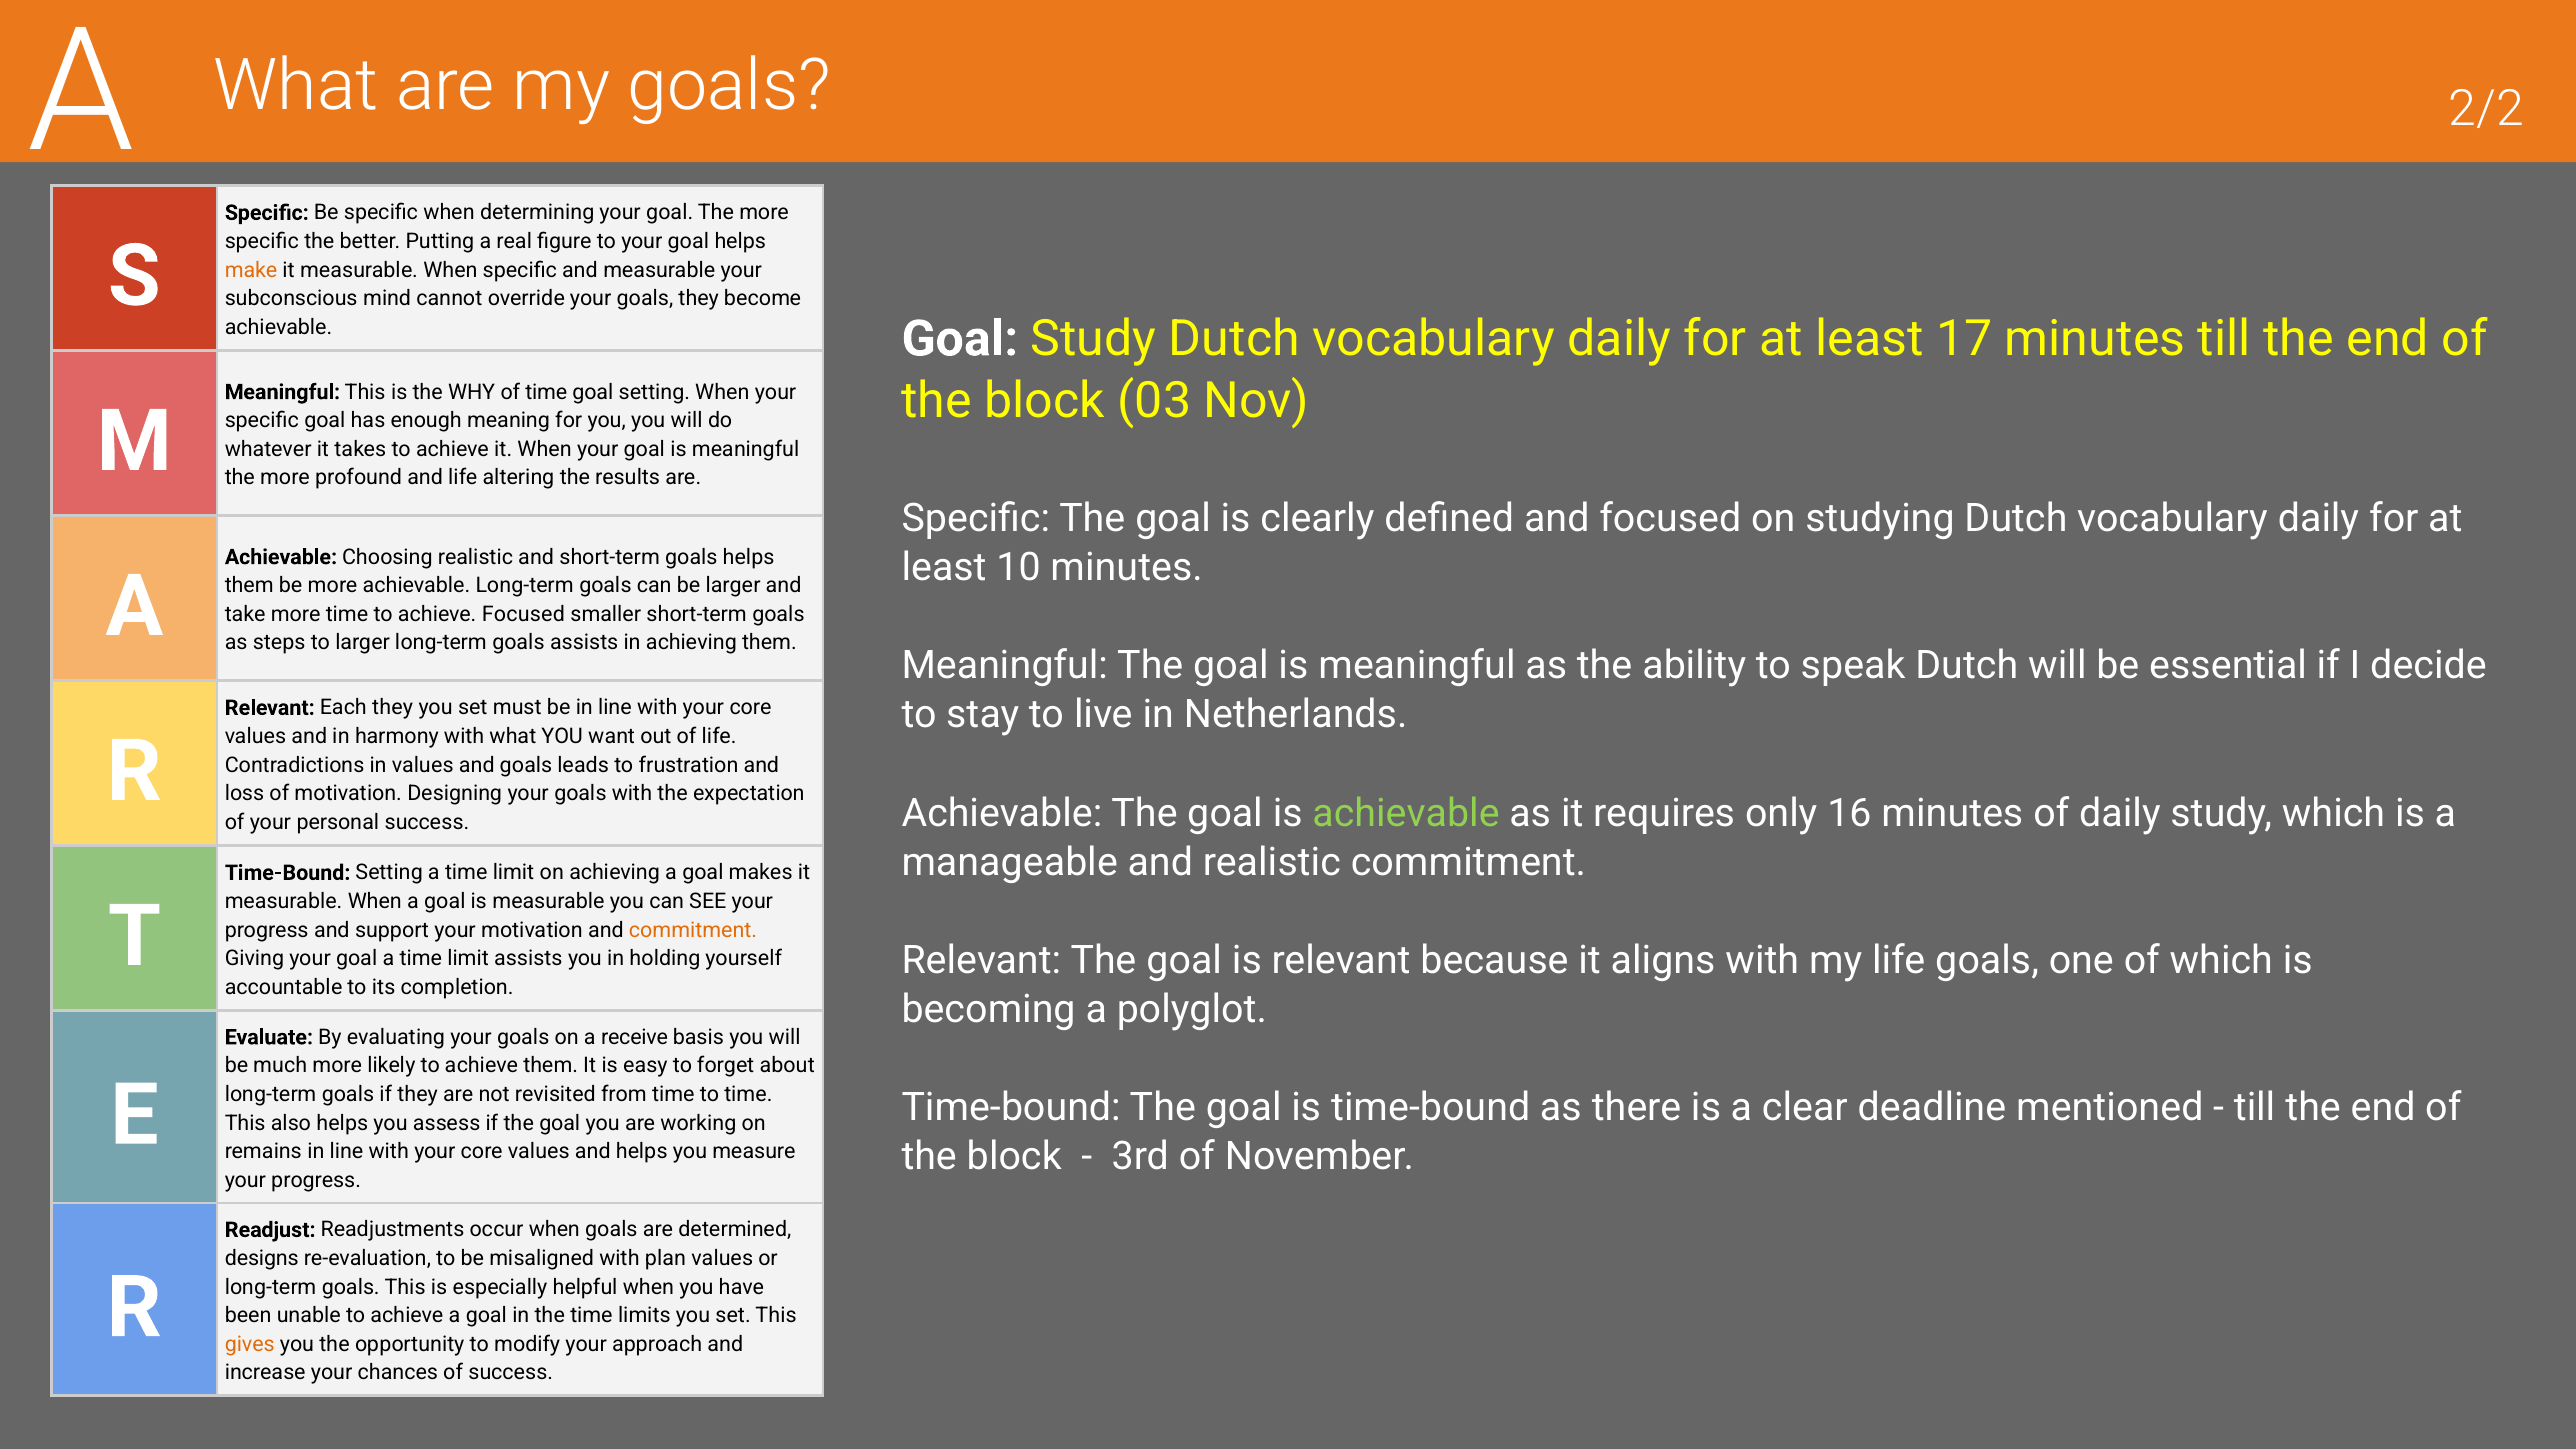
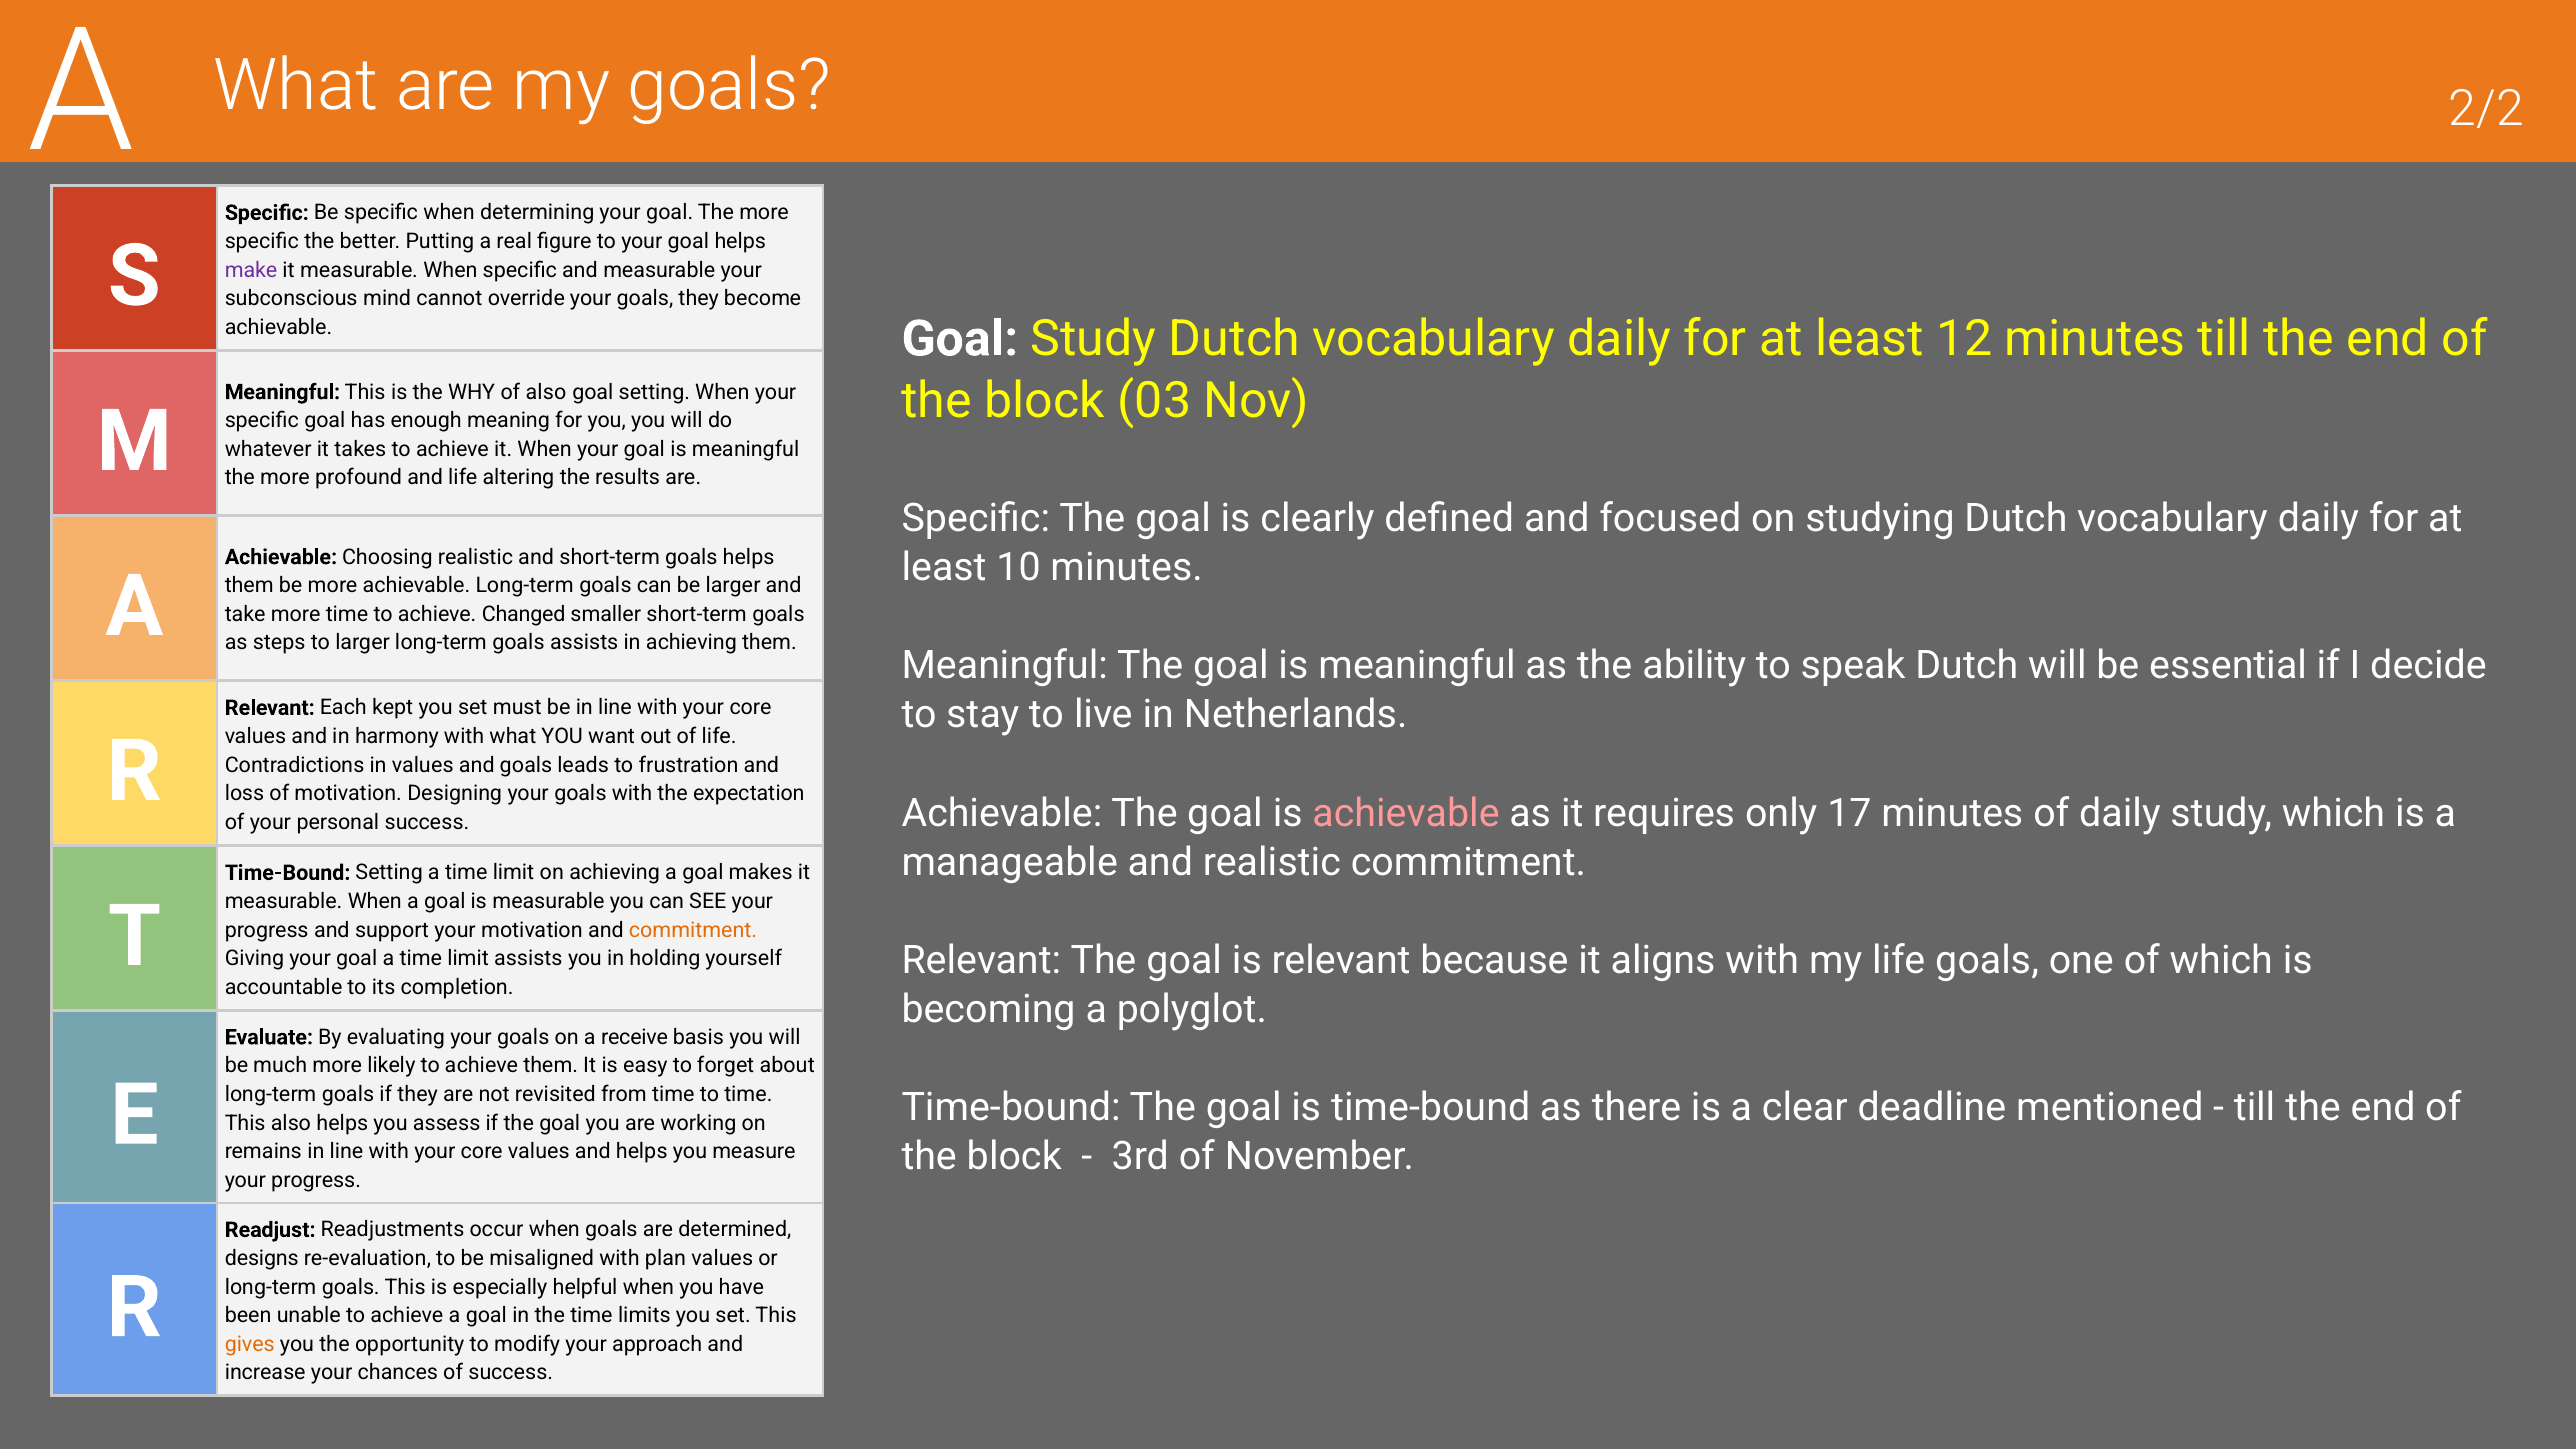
make colour: orange -> purple
17: 17 -> 12
of time: time -> also
achieve Focused: Focused -> Changed
Each they: they -> kept
achievable at (1406, 813) colour: light green -> pink
16: 16 -> 17
